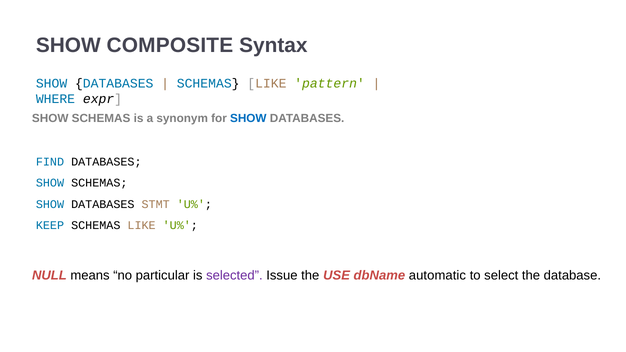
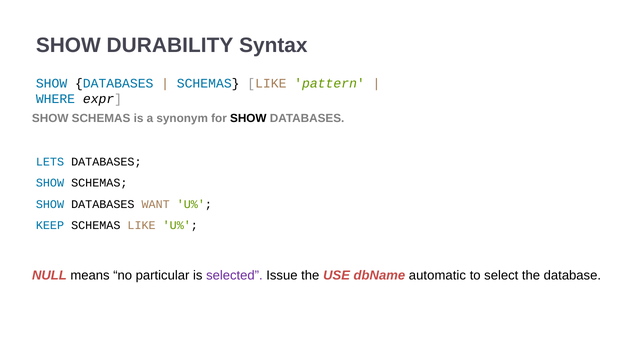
COMPOSITE: COMPOSITE -> DURABILITY
SHOW at (248, 118) colour: blue -> black
FIND: FIND -> LETS
STMT: STMT -> WANT
